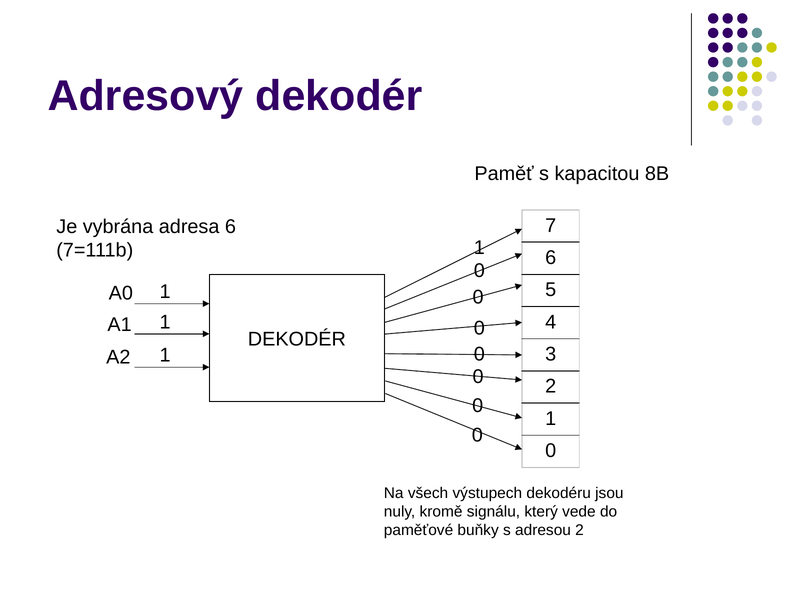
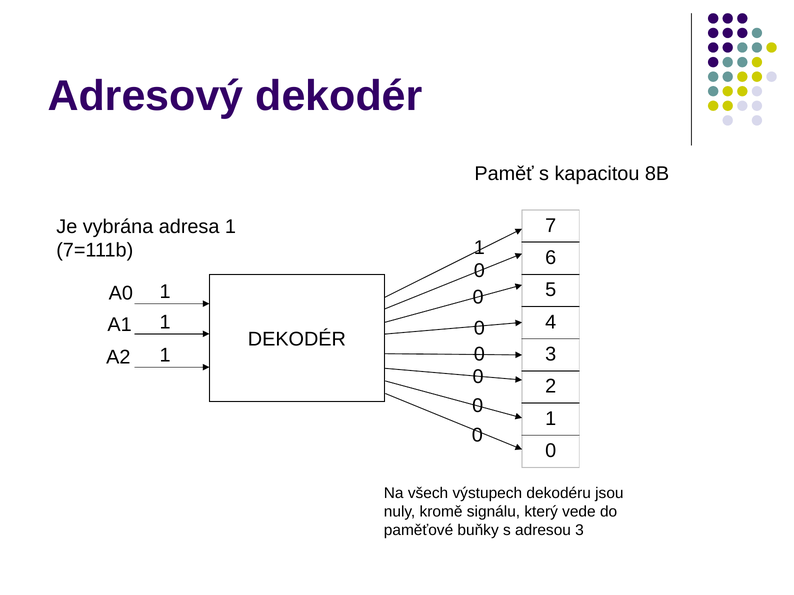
adresa 6: 6 -> 1
adresou 2: 2 -> 3
